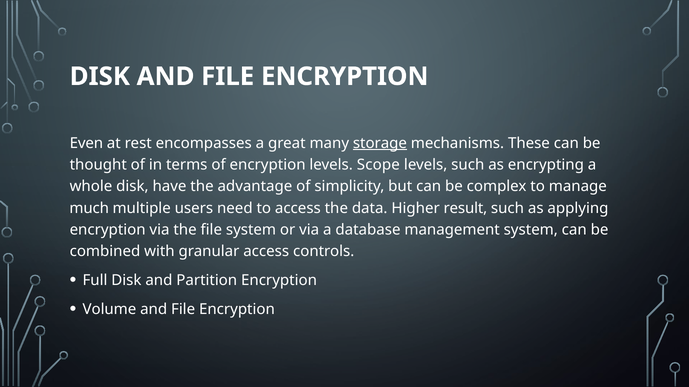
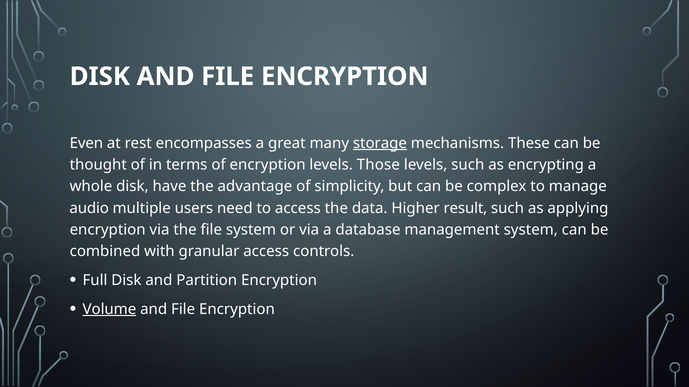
Scope: Scope -> Those
much: much -> audio
Volume underline: none -> present
